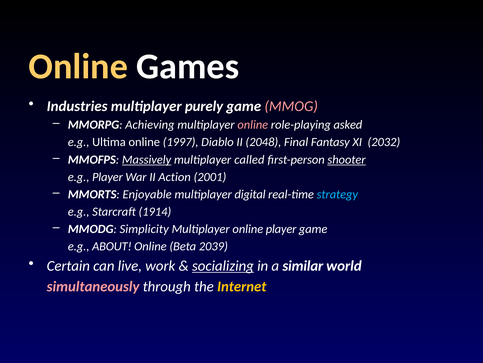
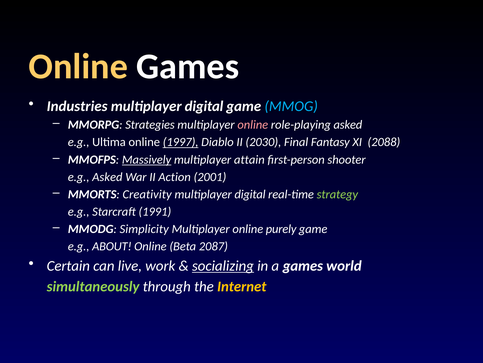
purely at (204, 106): purely -> digital
MMOG colour: pink -> light blue
Achieving: Achieving -> Strategies
1997 underline: none -> present
2048: 2048 -> 2030
2032: 2032 -> 2088
called: called -> attain
shooter underline: present -> none
e.g Player: Player -> Asked
Enjoyable: Enjoyable -> Creativity
strategy colour: light blue -> light green
1914: 1914 -> 1991
online player: player -> purely
2039: 2039 -> 2087
a similar: similar -> games
simultaneously colour: pink -> light green
